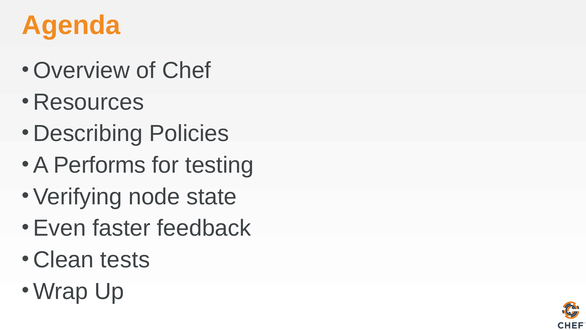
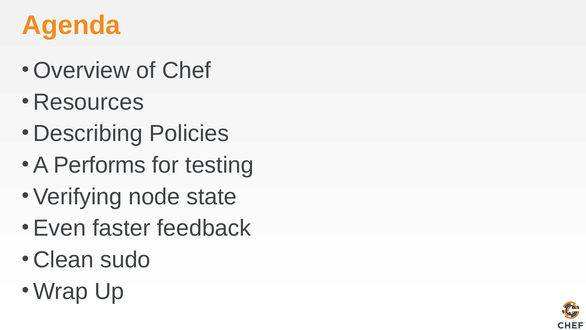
tests: tests -> sudo
